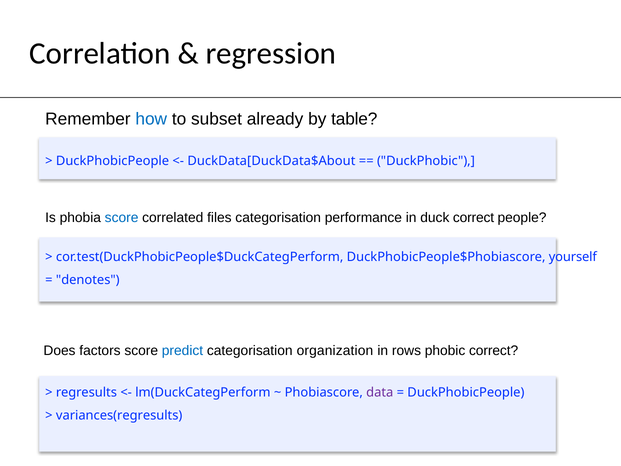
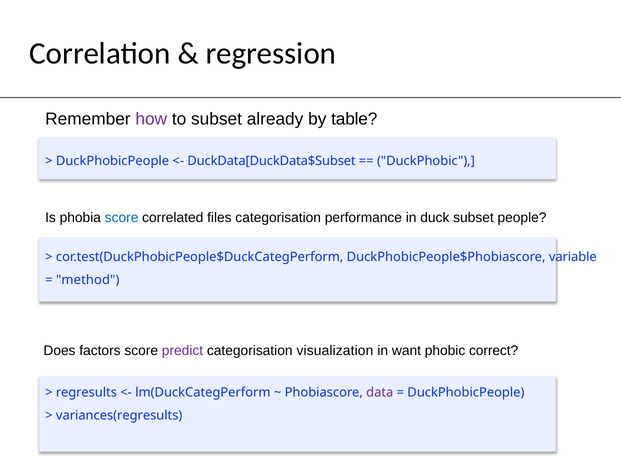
how colour: blue -> purple
DuckData[DuckData$About: DuckData[DuckData$About -> DuckData[DuckData$Subset
duck correct: correct -> subset
yourself: yourself -> variable
denotes: denotes -> method
predict colour: blue -> purple
organization: organization -> visualization
rows: rows -> want
